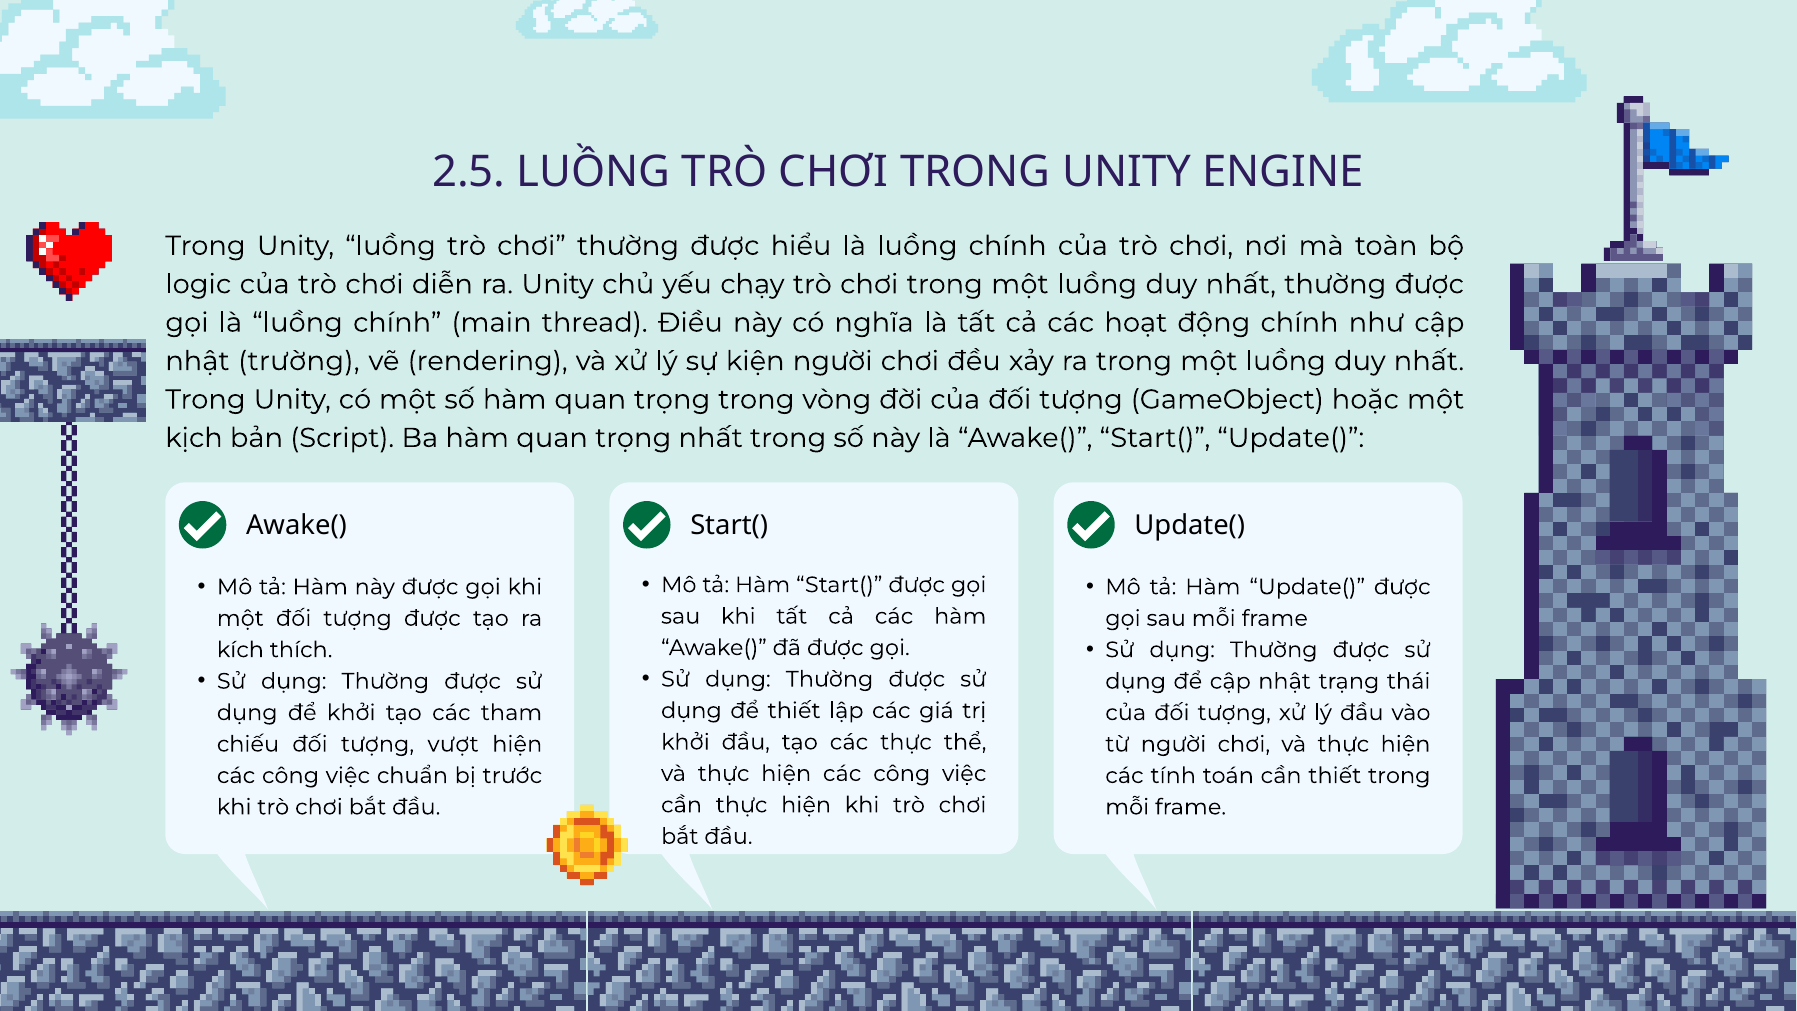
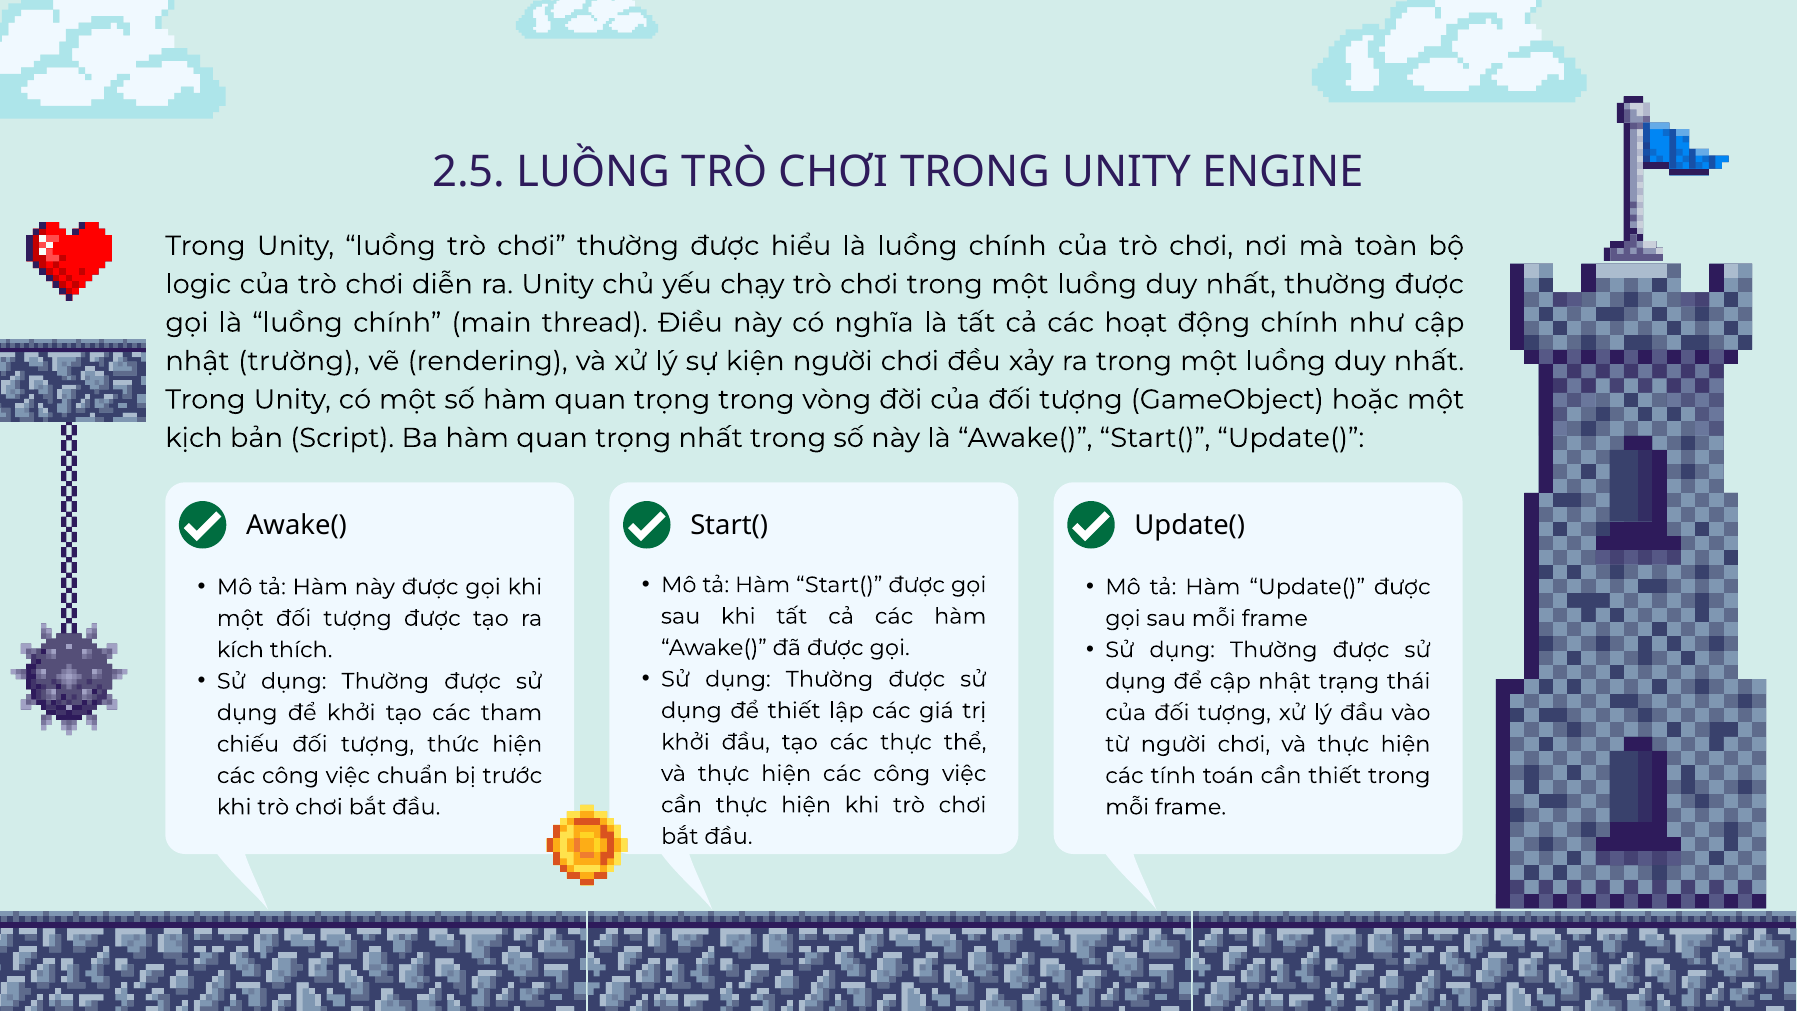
vượt: vượt -> thức
